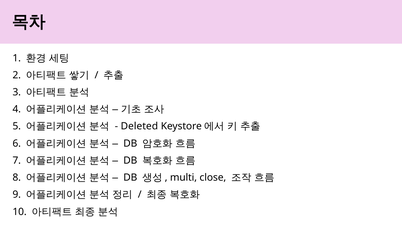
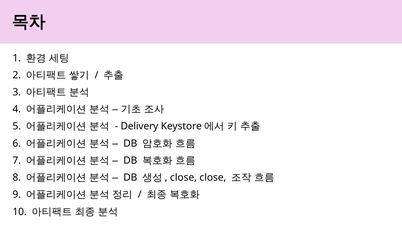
Deleted: Deleted -> Delivery
multi at (184, 178): multi -> close
